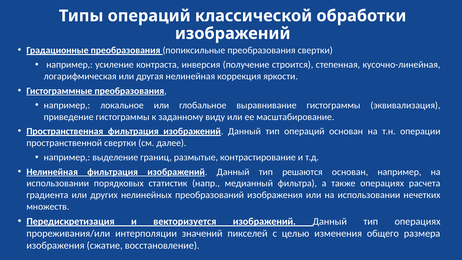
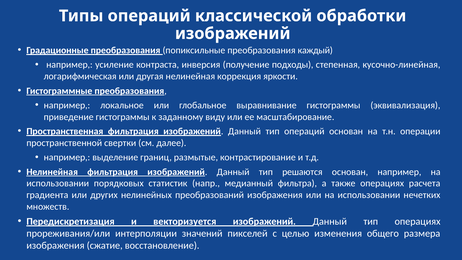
преобразования свертки: свертки -> каждый
строится: строится -> подходы
